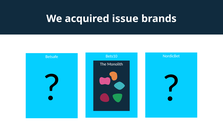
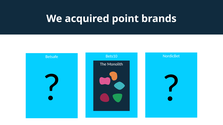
issue: issue -> point
